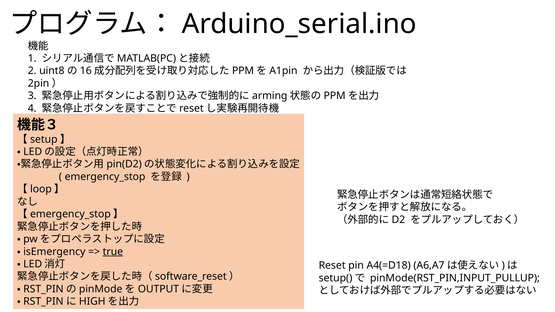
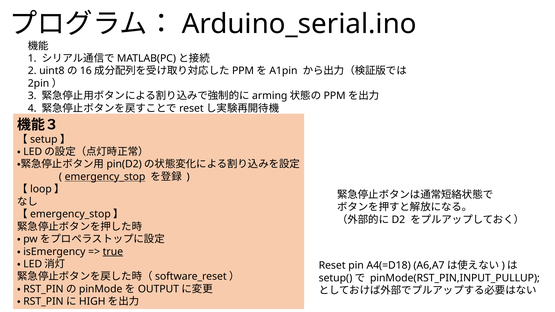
emergency_stop underline: none -> present
